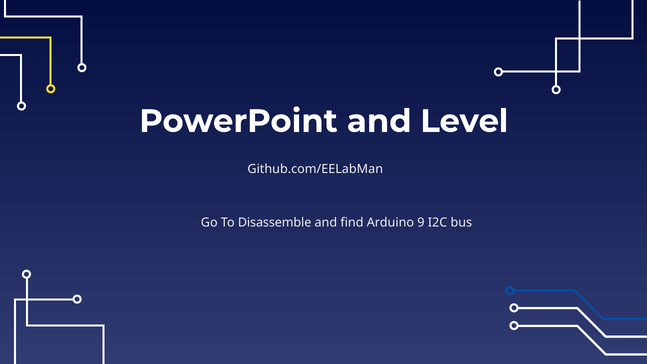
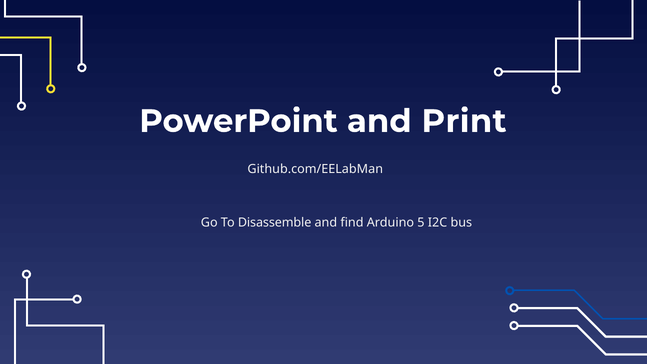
Level: Level -> Print
9: 9 -> 5
